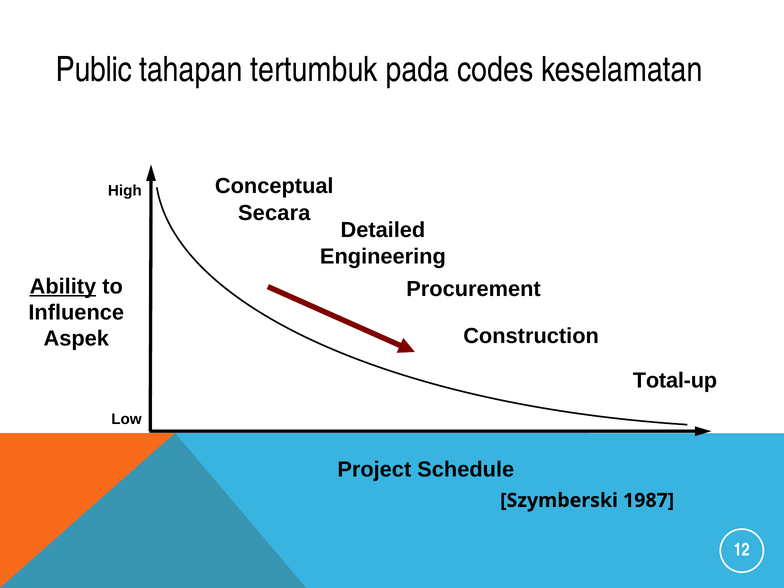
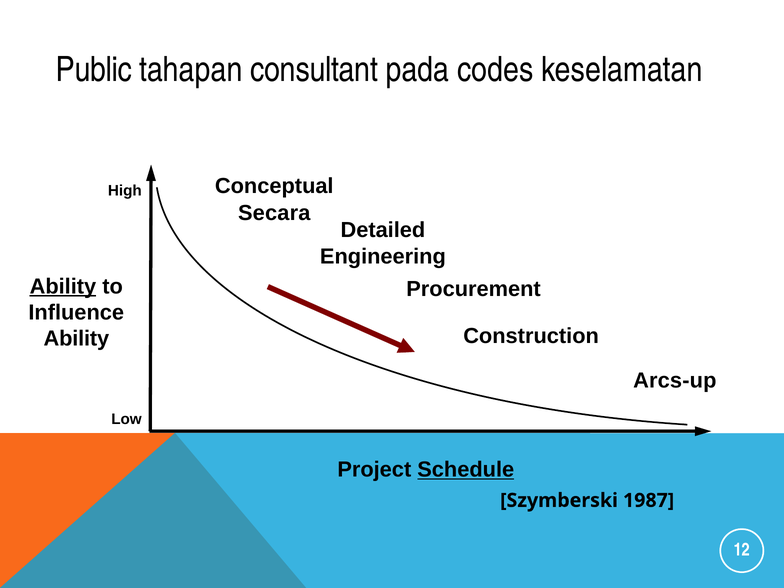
tertumbuk: tertumbuk -> consultant
Aspek at (76, 339): Aspek -> Ability
Total-up: Total-up -> Arcs-up
Schedule underline: none -> present
